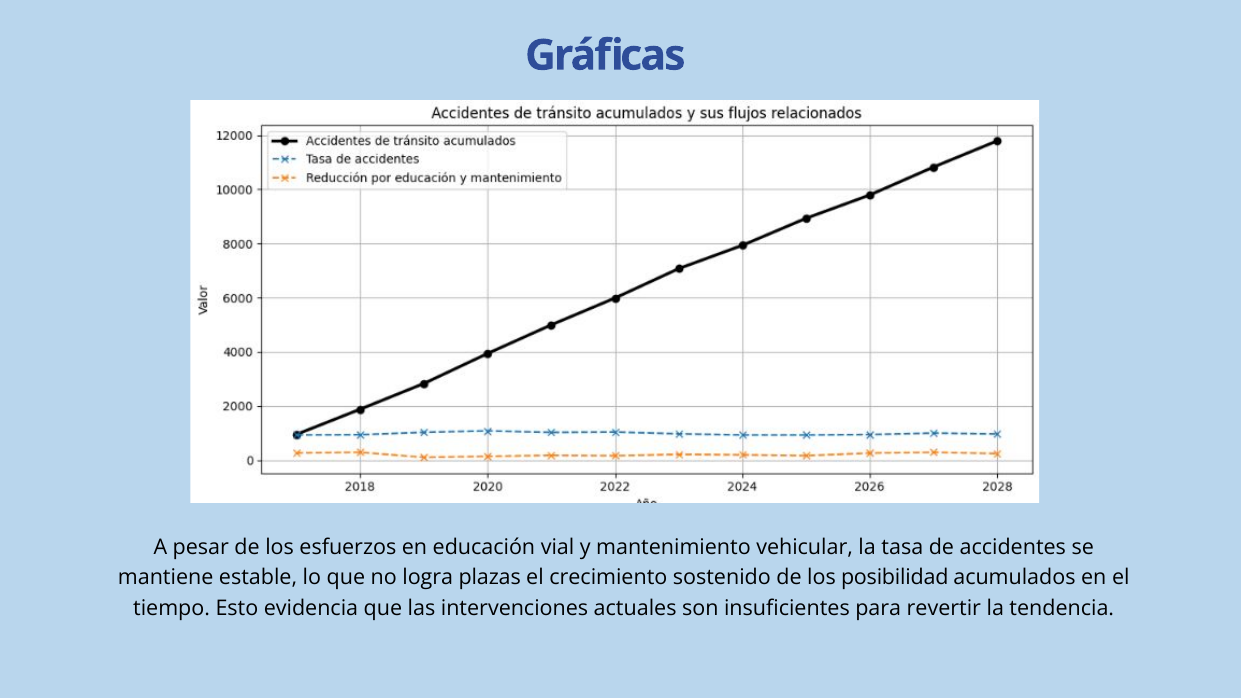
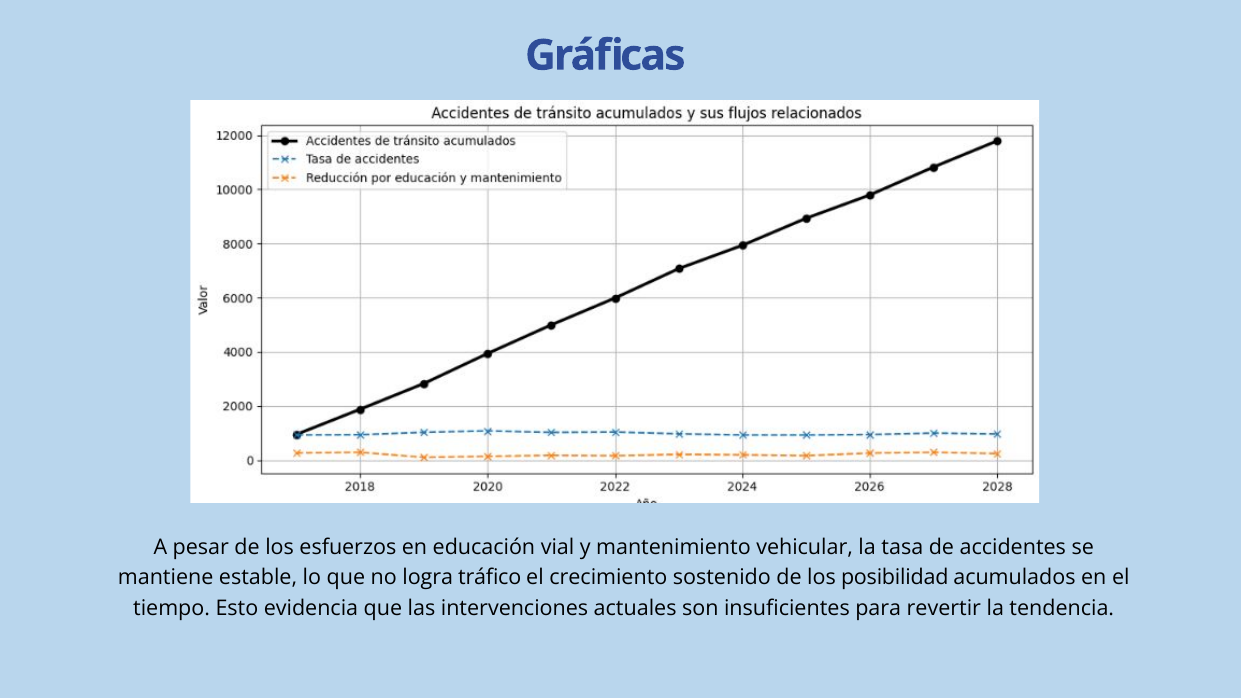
plazas: plazas -> tráfico
